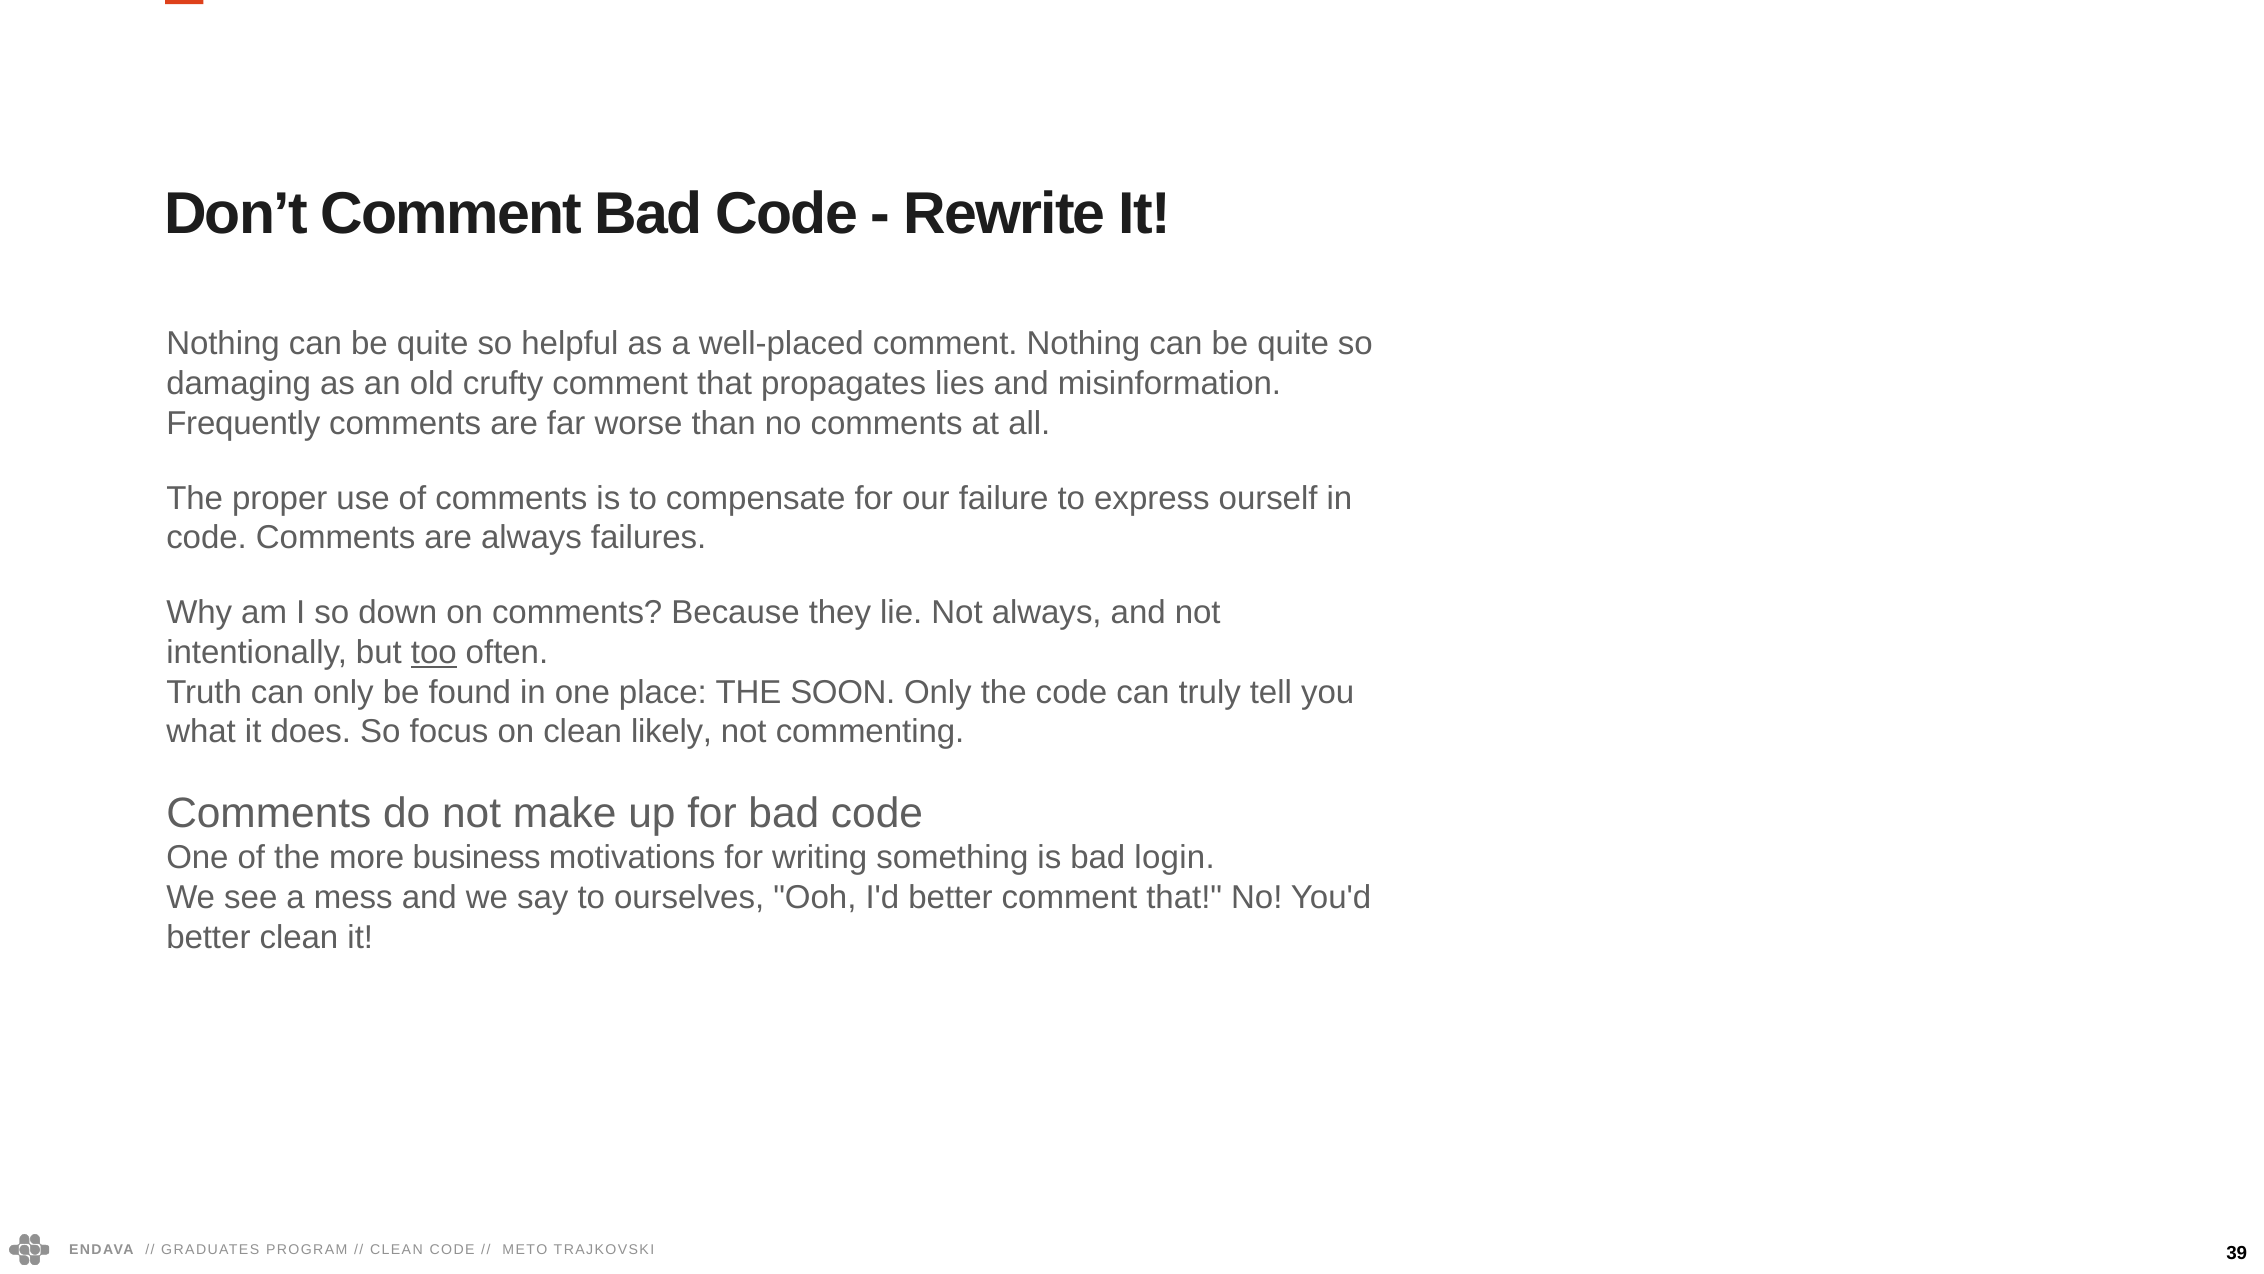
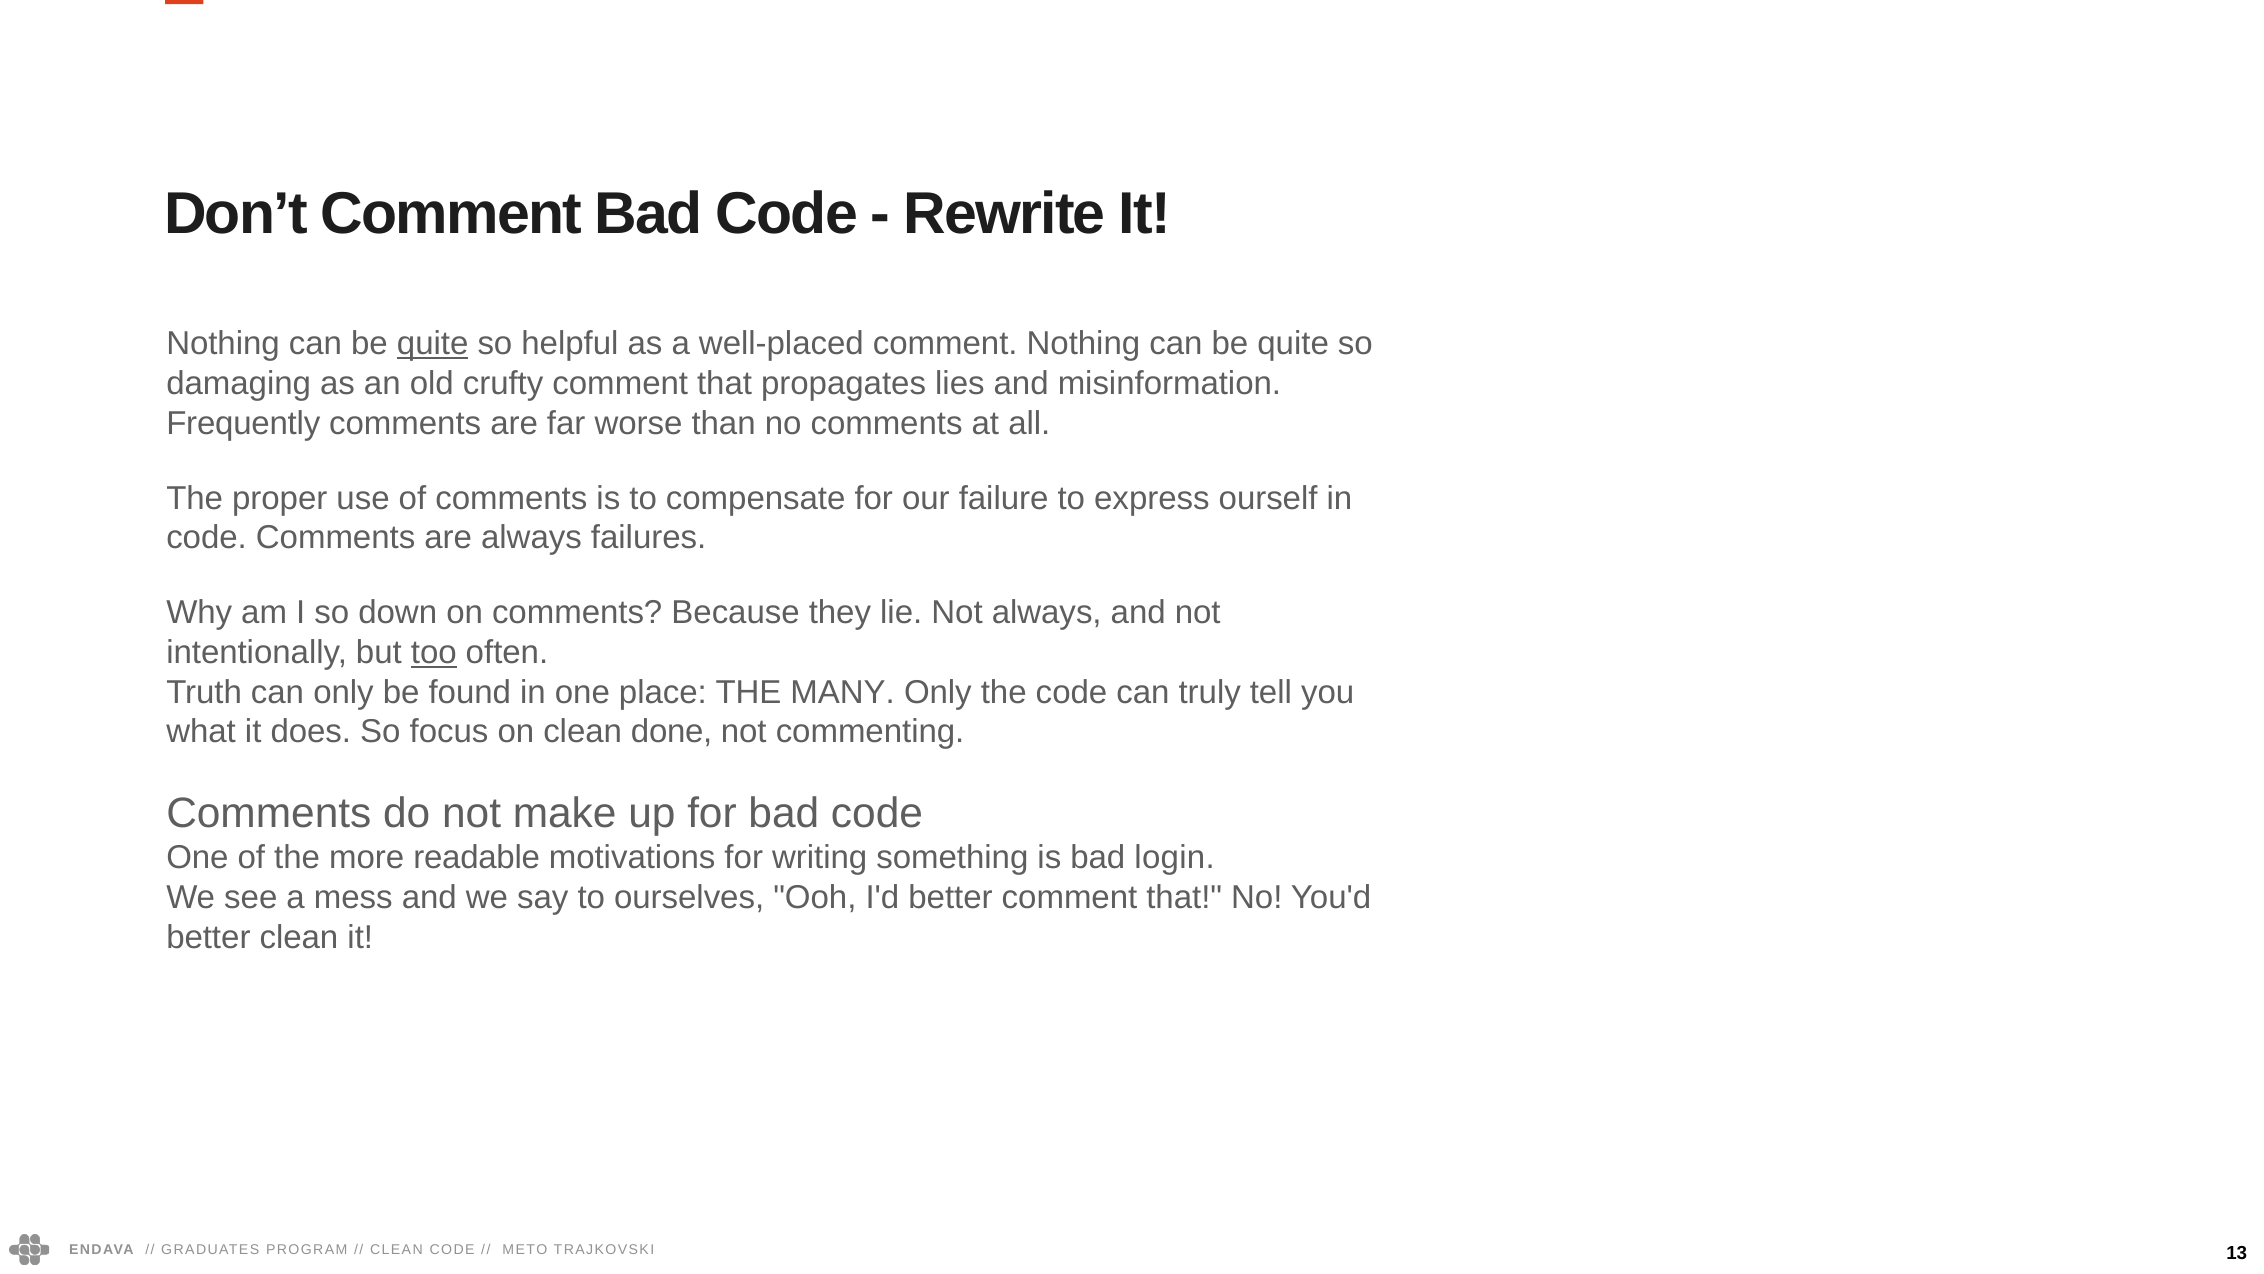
quite at (433, 344) underline: none -> present
SOON: SOON -> MANY
likely: likely -> done
business: business -> readable
39: 39 -> 13
